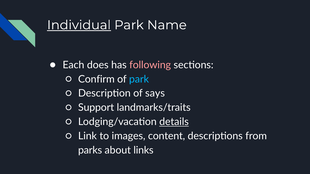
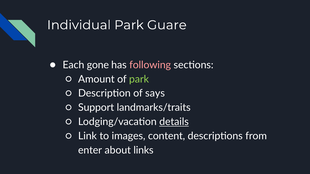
Individual underline: present -> none
Name: Name -> Guare
does: does -> gone
Confirm: Confirm -> Amount
park at (139, 79) colour: light blue -> light green
parks: parks -> enter
